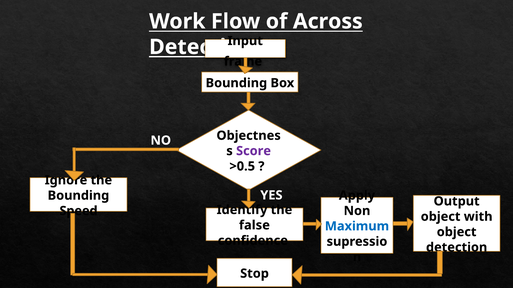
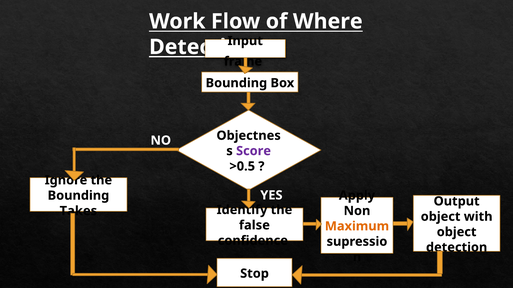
Across: Across -> Where
Speed: Speed -> Takes
Maximum colour: blue -> orange
